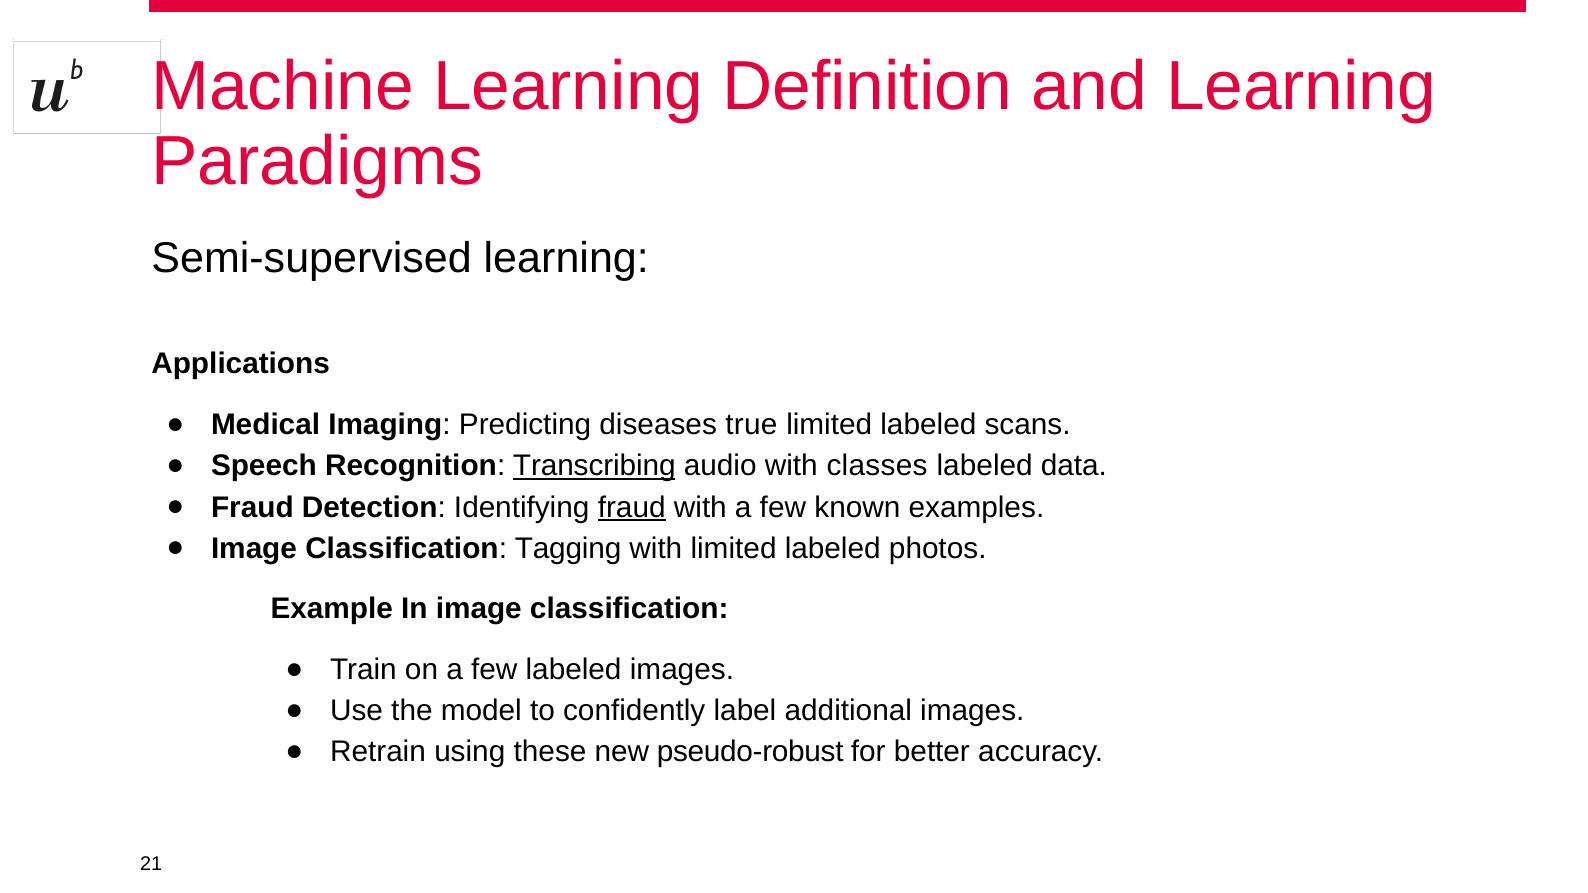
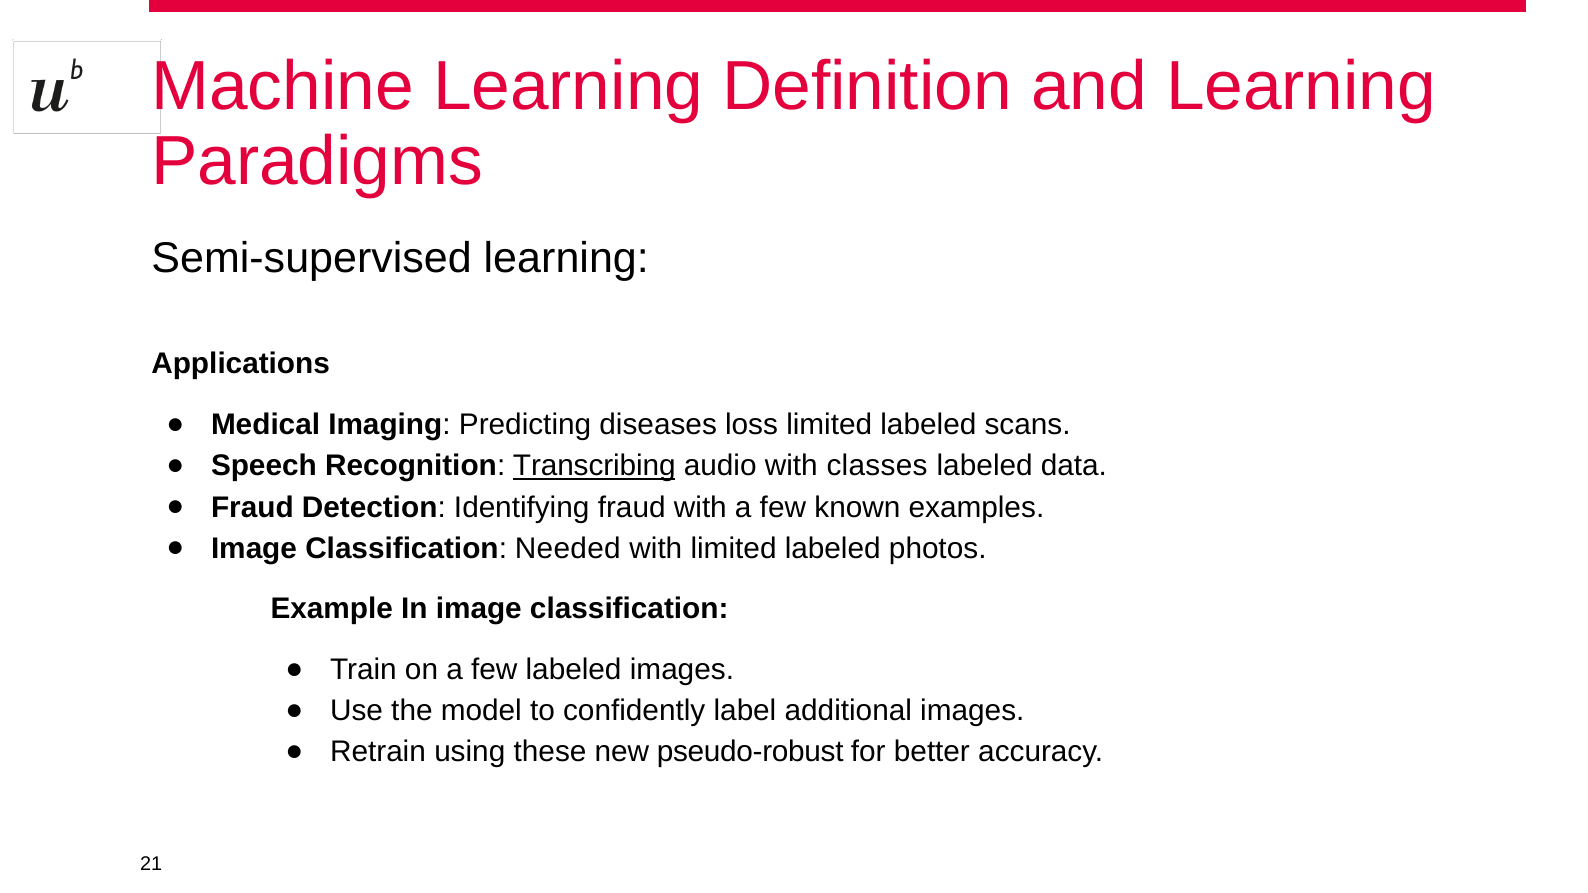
true: true -> loss
fraud at (632, 507) underline: present -> none
Tagging: Tagging -> Needed
